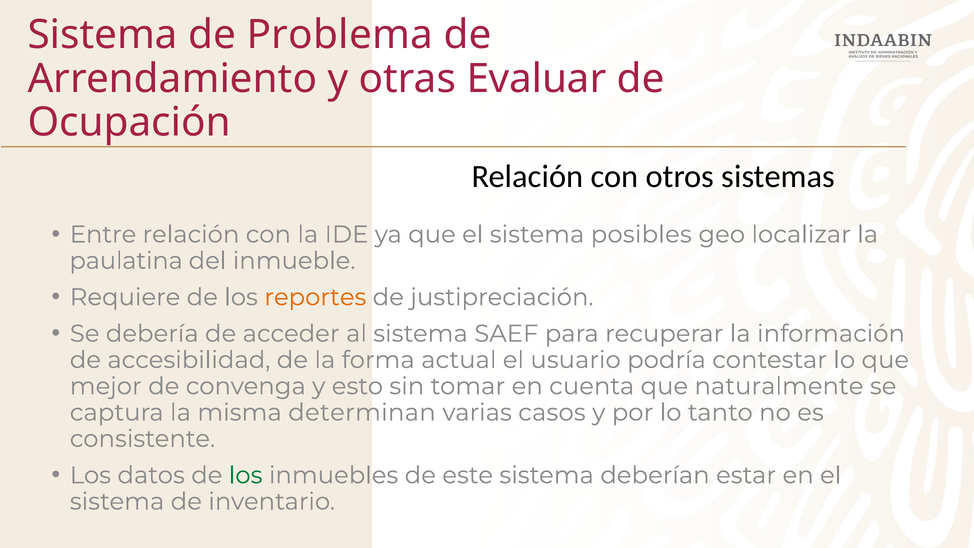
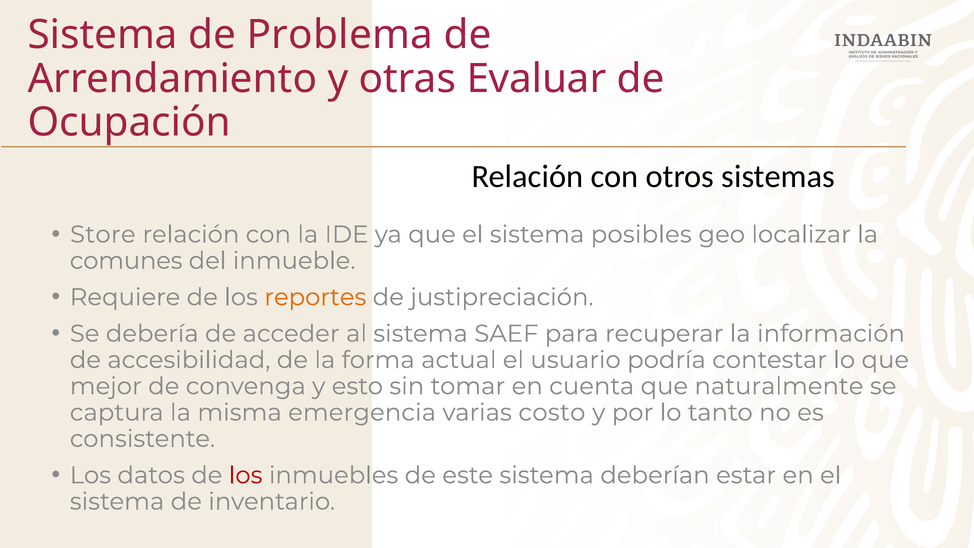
Entre: Entre -> Store
paulatina: paulatina -> comunes
determinan: determinan -> emergencia
casos: casos -> costo
los at (246, 475) colour: green -> red
